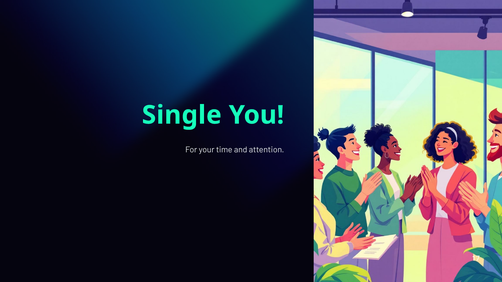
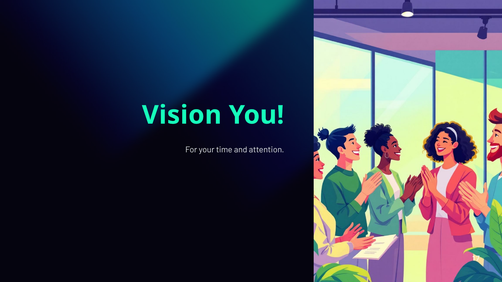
Single: Single -> Vision
